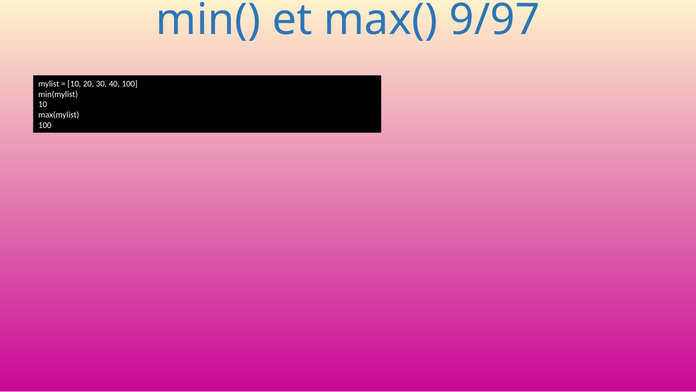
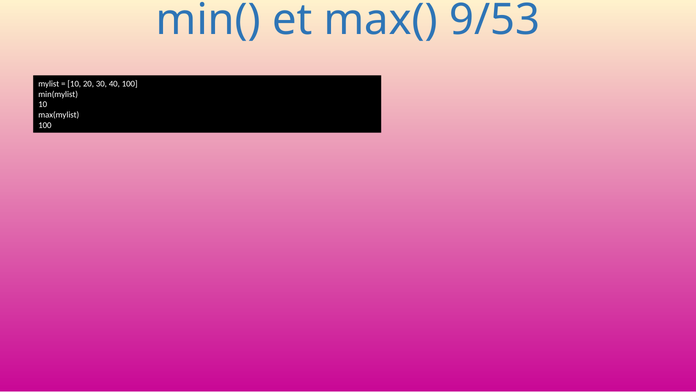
9/97: 9/97 -> 9/53
